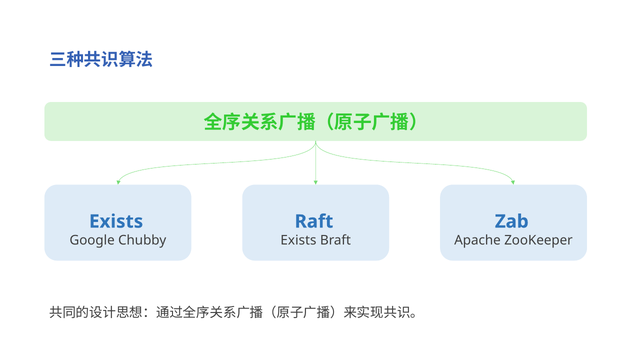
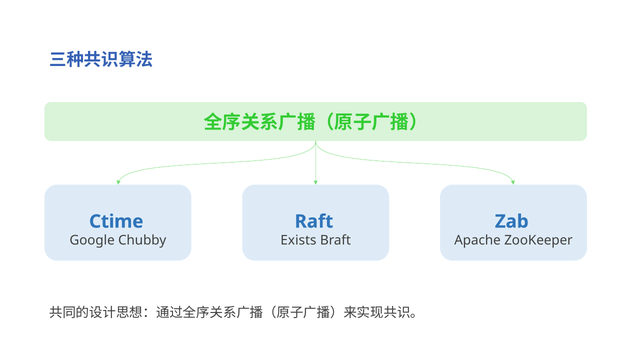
Exists at (116, 222): Exists -> Ctime
